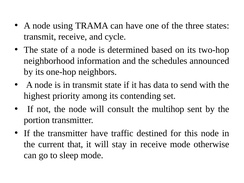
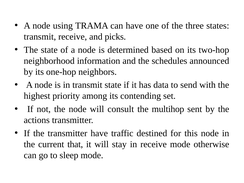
cycle: cycle -> picks
portion: portion -> actions
